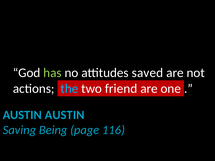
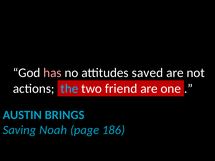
has colour: light green -> pink
AUSTIN AUSTIN: AUSTIN -> BRINGS
Being: Being -> Noah
116: 116 -> 186
